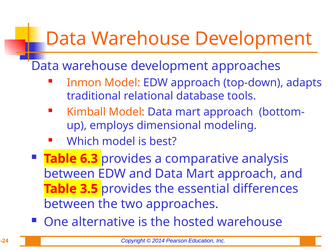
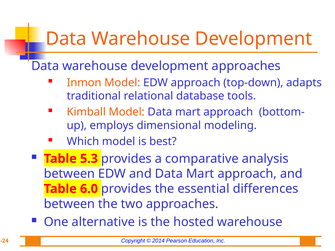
6.3: 6.3 -> 5.3
3.5: 3.5 -> 6.0
